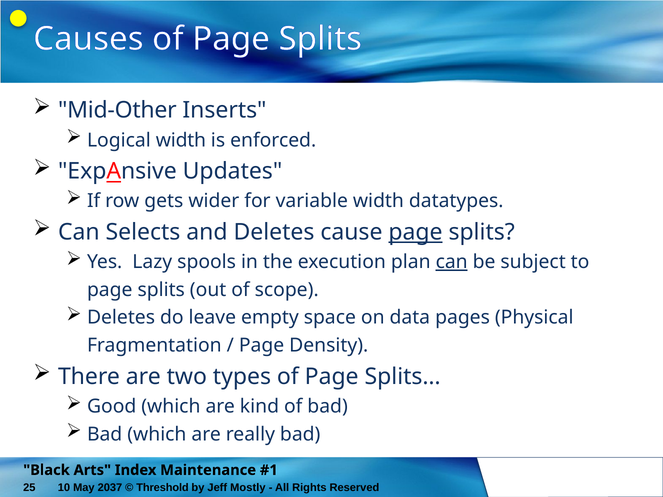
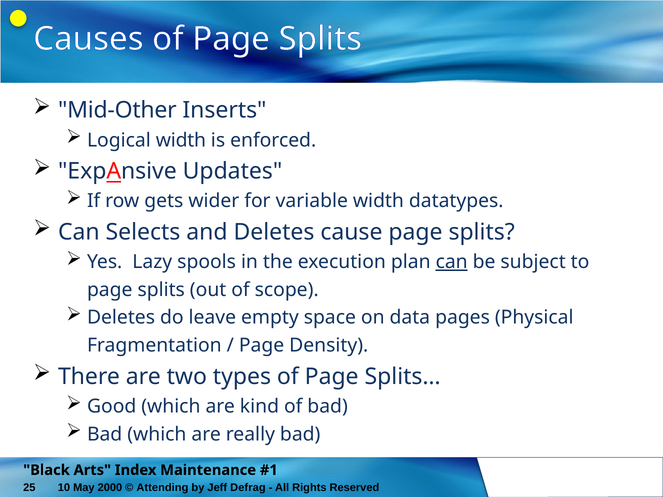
page at (415, 232) underline: present -> none
2037: 2037 -> 2000
Threshold: Threshold -> Attending
Mostly: Mostly -> Defrag
